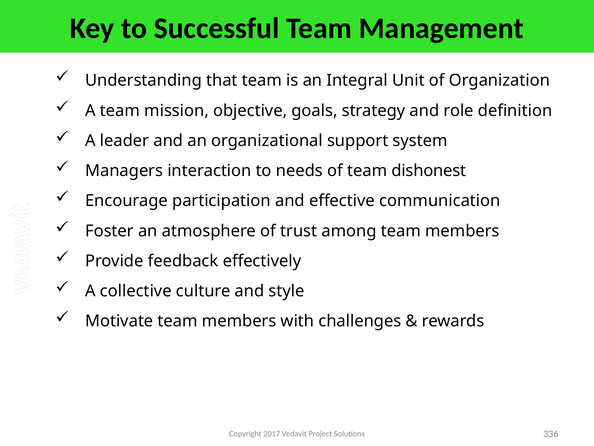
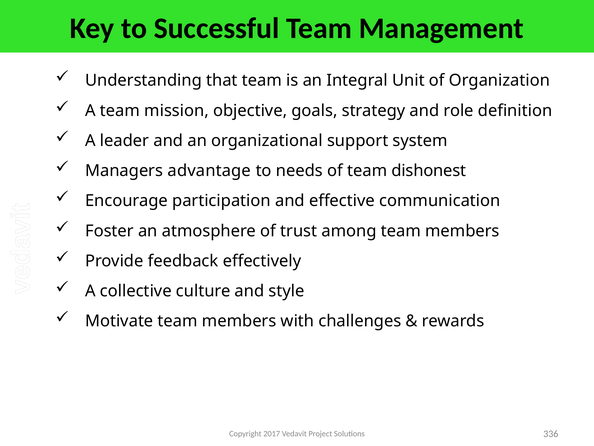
interaction: interaction -> advantage
